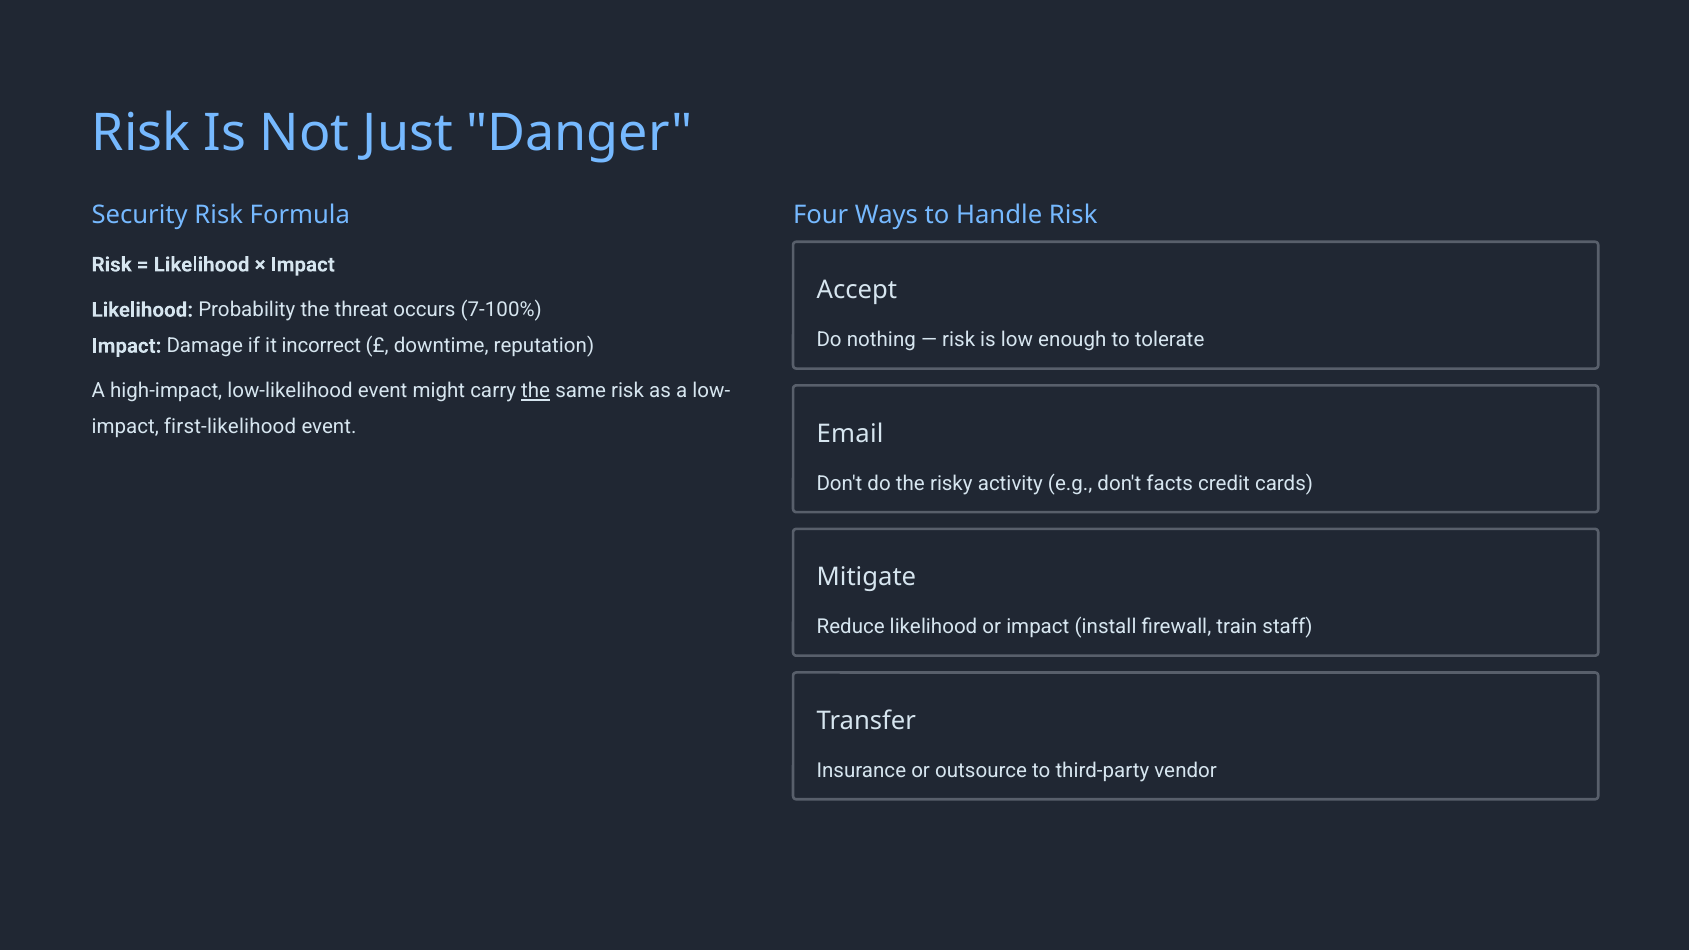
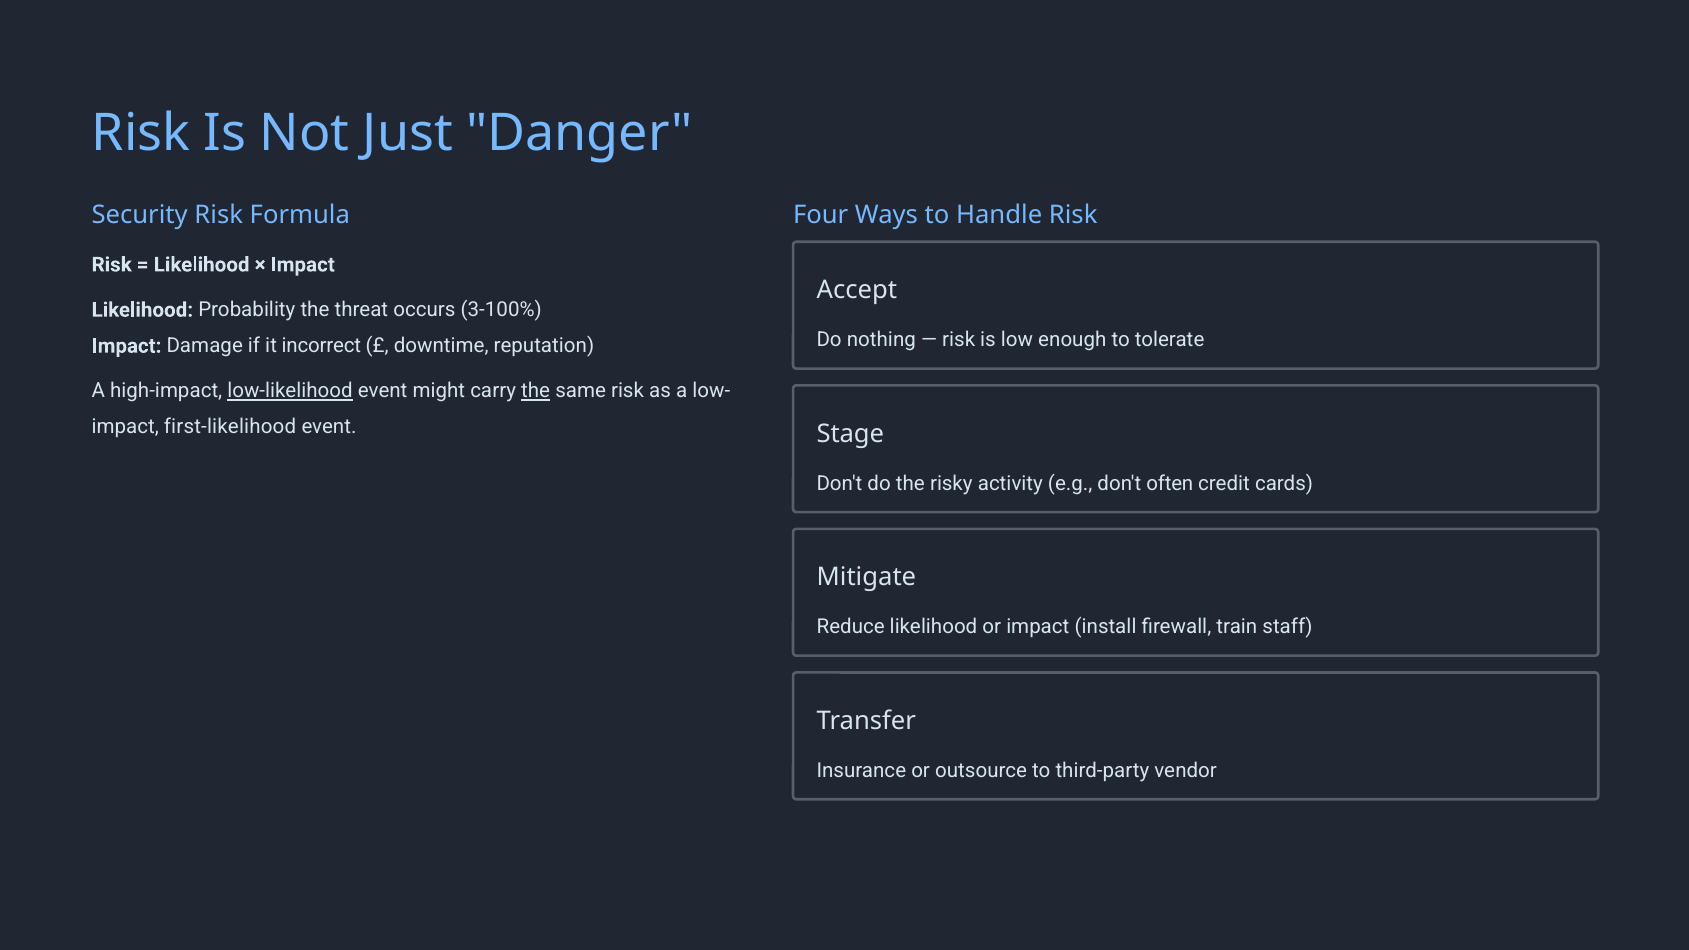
7-100%: 7-100% -> 3-100%
low-likelihood underline: none -> present
Email: Email -> Stage
facts: facts -> often
